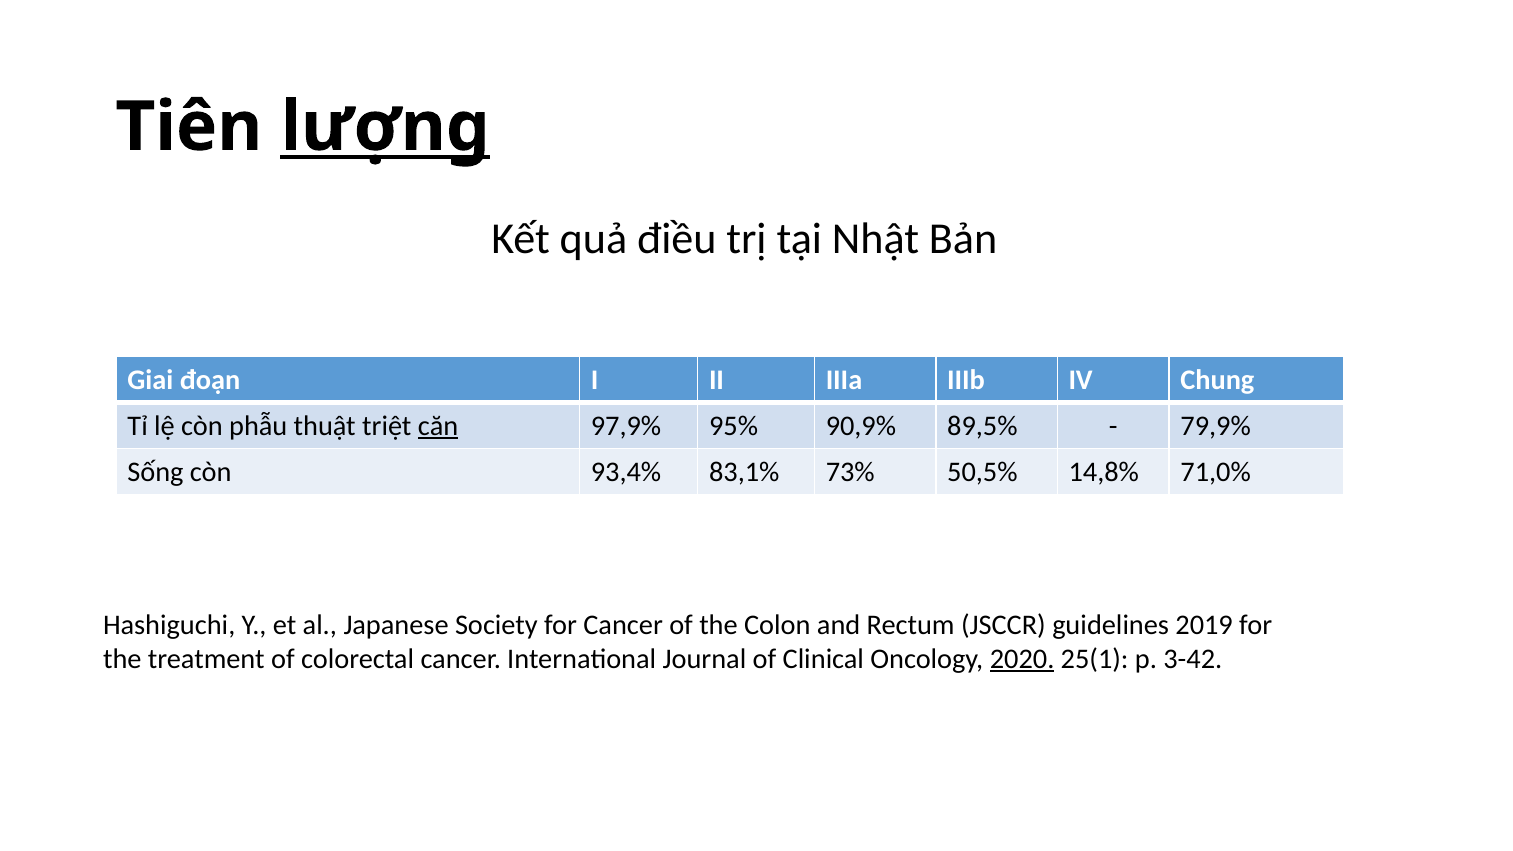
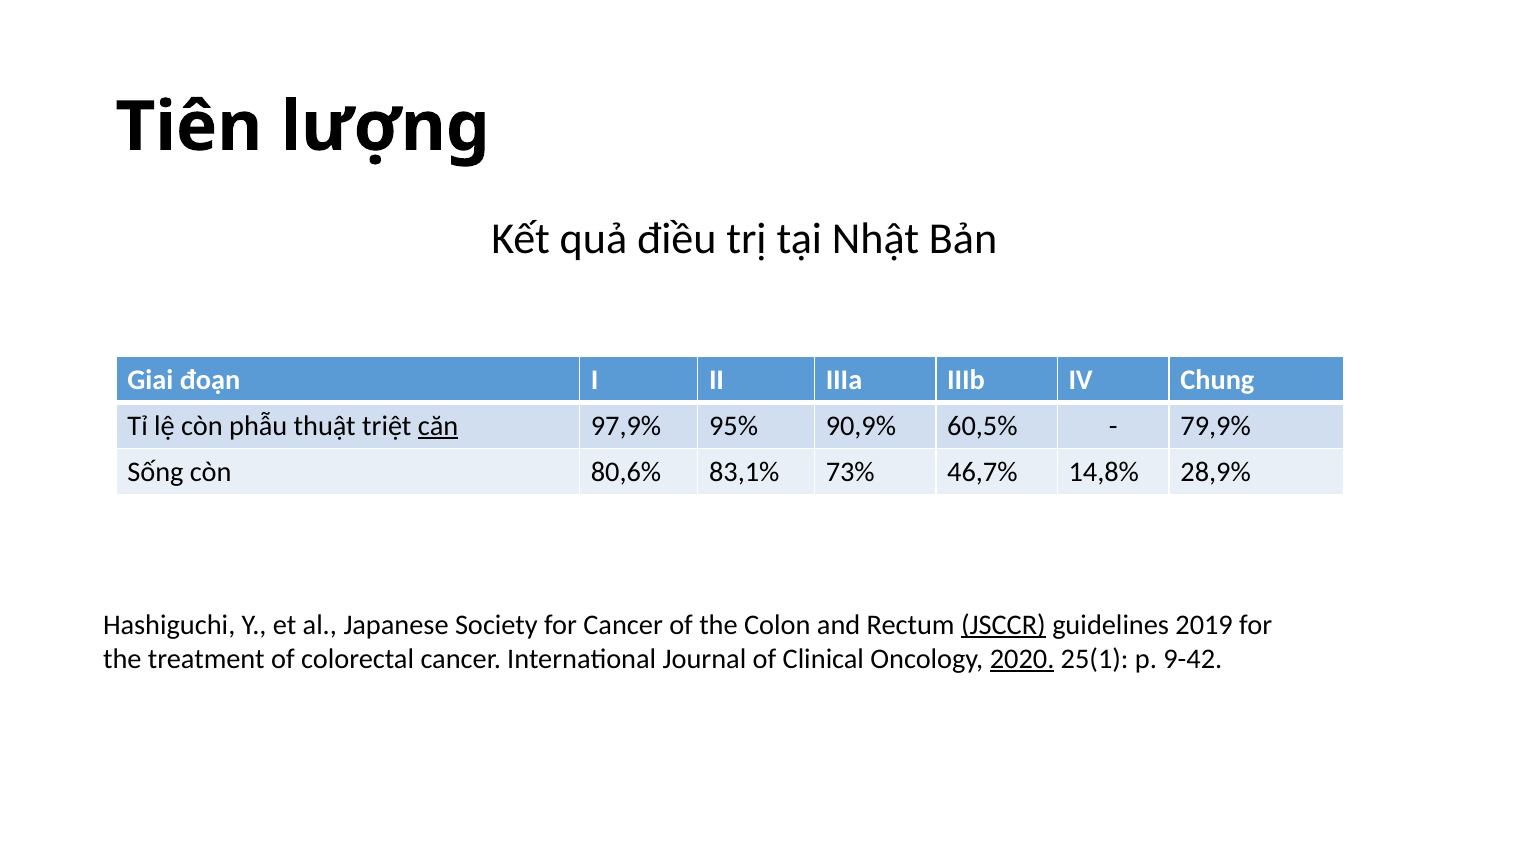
lượng underline: present -> none
89,5%: 89,5% -> 60,5%
93,4%: 93,4% -> 80,6%
50,5%: 50,5% -> 46,7%
71,0%: 71,0% -> 28,9%
JSCCR underline: none -> present
3-42: 3-42 -> 9-42
